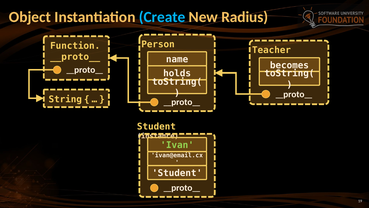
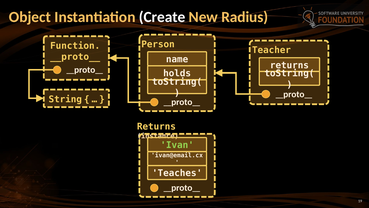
Create colour: light blue -> white
becomes at (289, 65): becomes -> returns
Student at (156, 126): Student -> Returns
Student at (177, 173): Student -> Teaches
